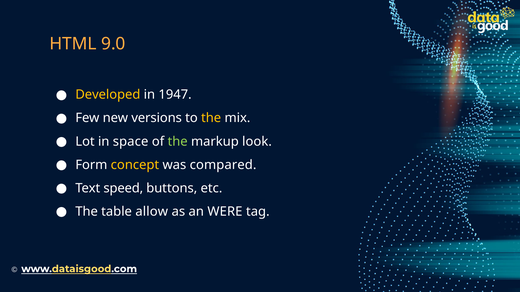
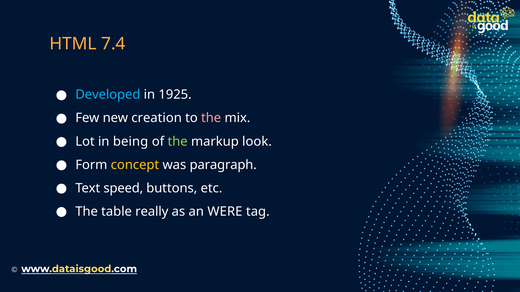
9.0: 9.0 -> 7.4
Developed colour: yellow -> light blue
1947: 1947 -> 1925
versions: versions -> creation
the at (211, 118) colour: yellow -> pink
space: space -> being
compared: compared -> paragraph
allow: allow -> really
